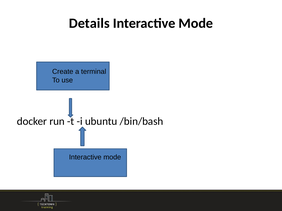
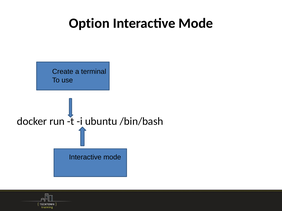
Details: Details -> Option
